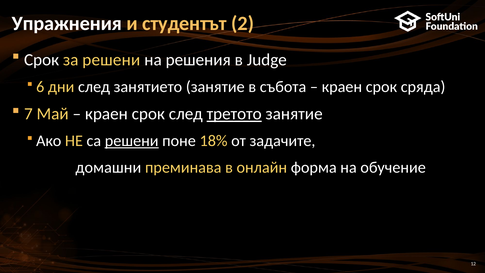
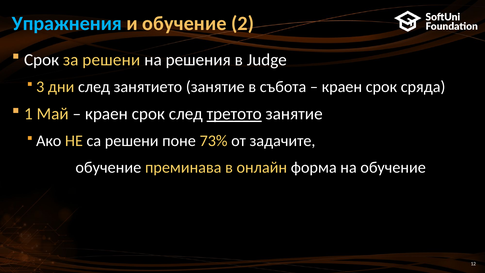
Упражнения colour: white -> light blue
и студентът: студентът -> обучение
6: 6 -> 3
7: 7 -> 1
решени at (132, 141) underline: present -> none
18%: 18% -> 73%
домашни at (108, 167): домашни -> обучение
